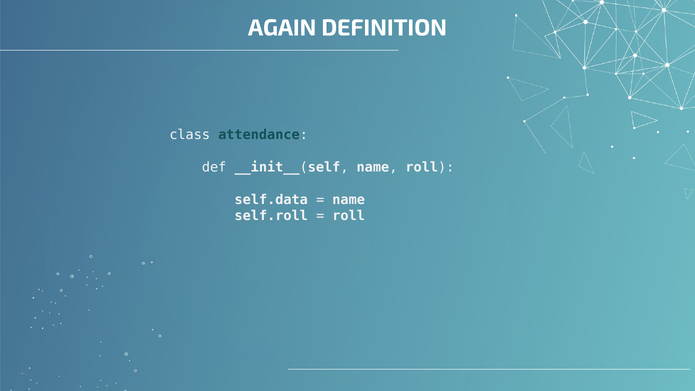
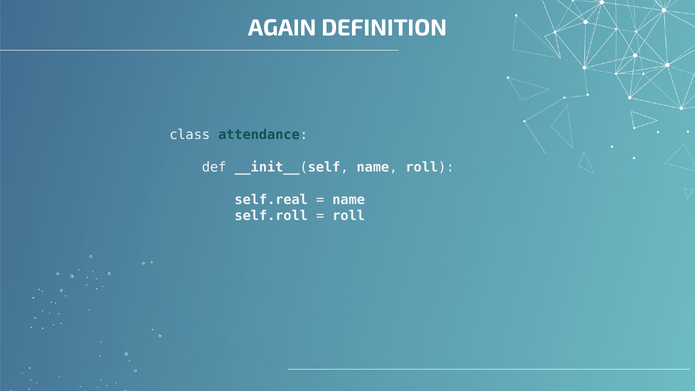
self.data: self.data -> self.real
